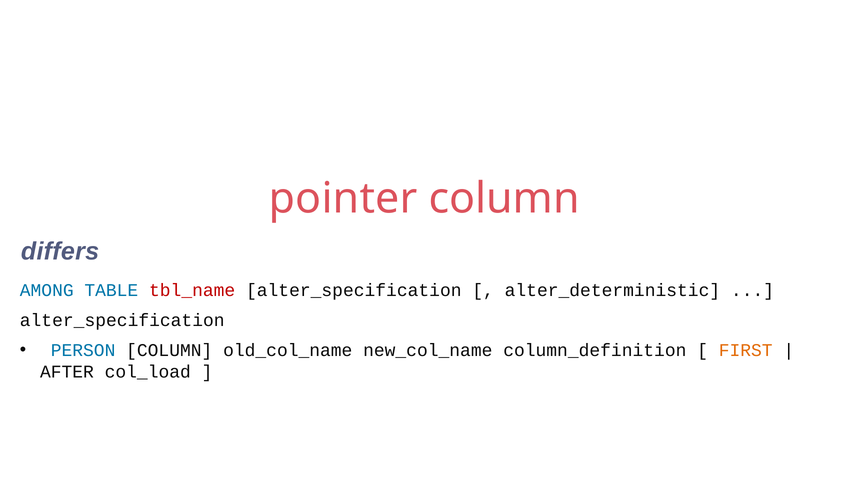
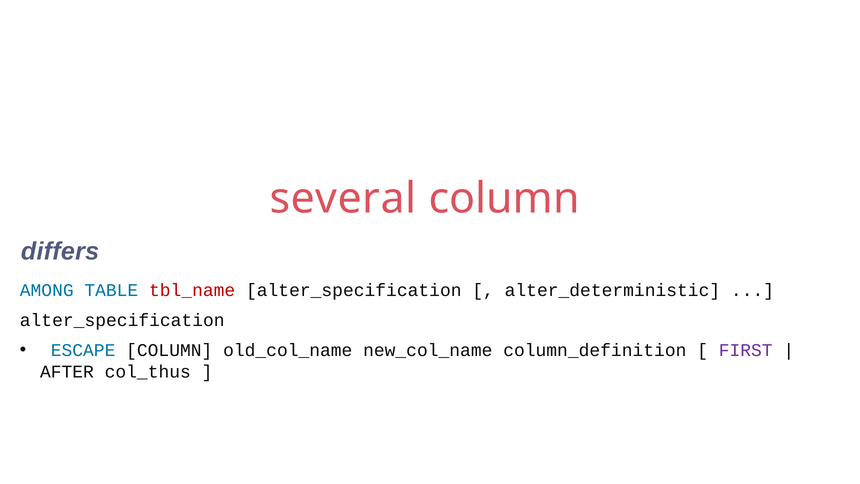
pointer: pointer -> several
PERSON: PERSON -> ESCAPE
FIRST colour: orange -> purple
col_load: col_load -> col_thus
